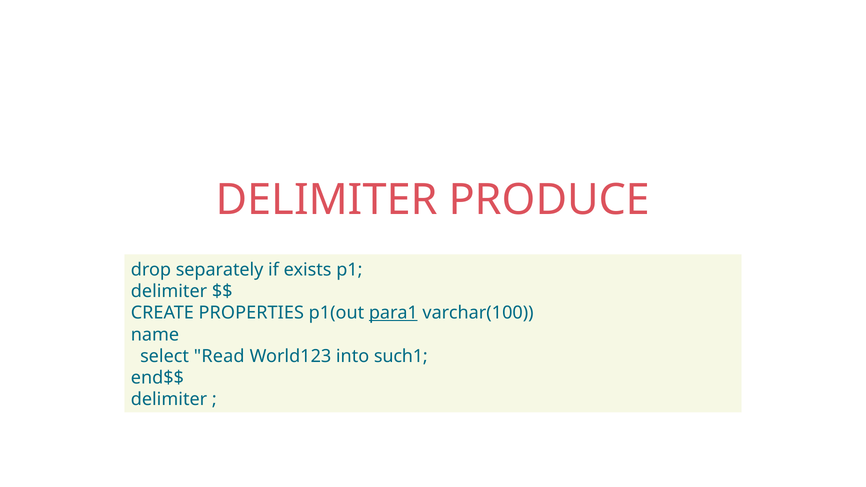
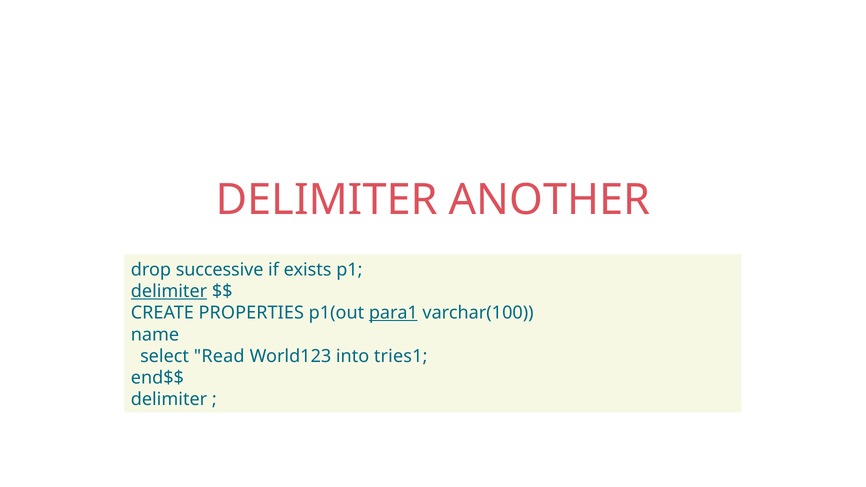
PRODUCE: PRODUCE -> ANOTHER
separately: separately -> successive
delimiter at (169, 291) underline: none -> present
such1: such1 -> tries1
